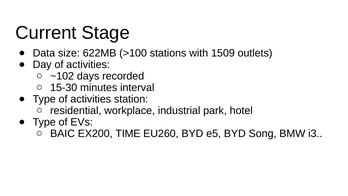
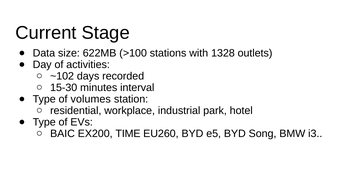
1509: 1509 -> 1328
Type of activities: activities -> volumes
